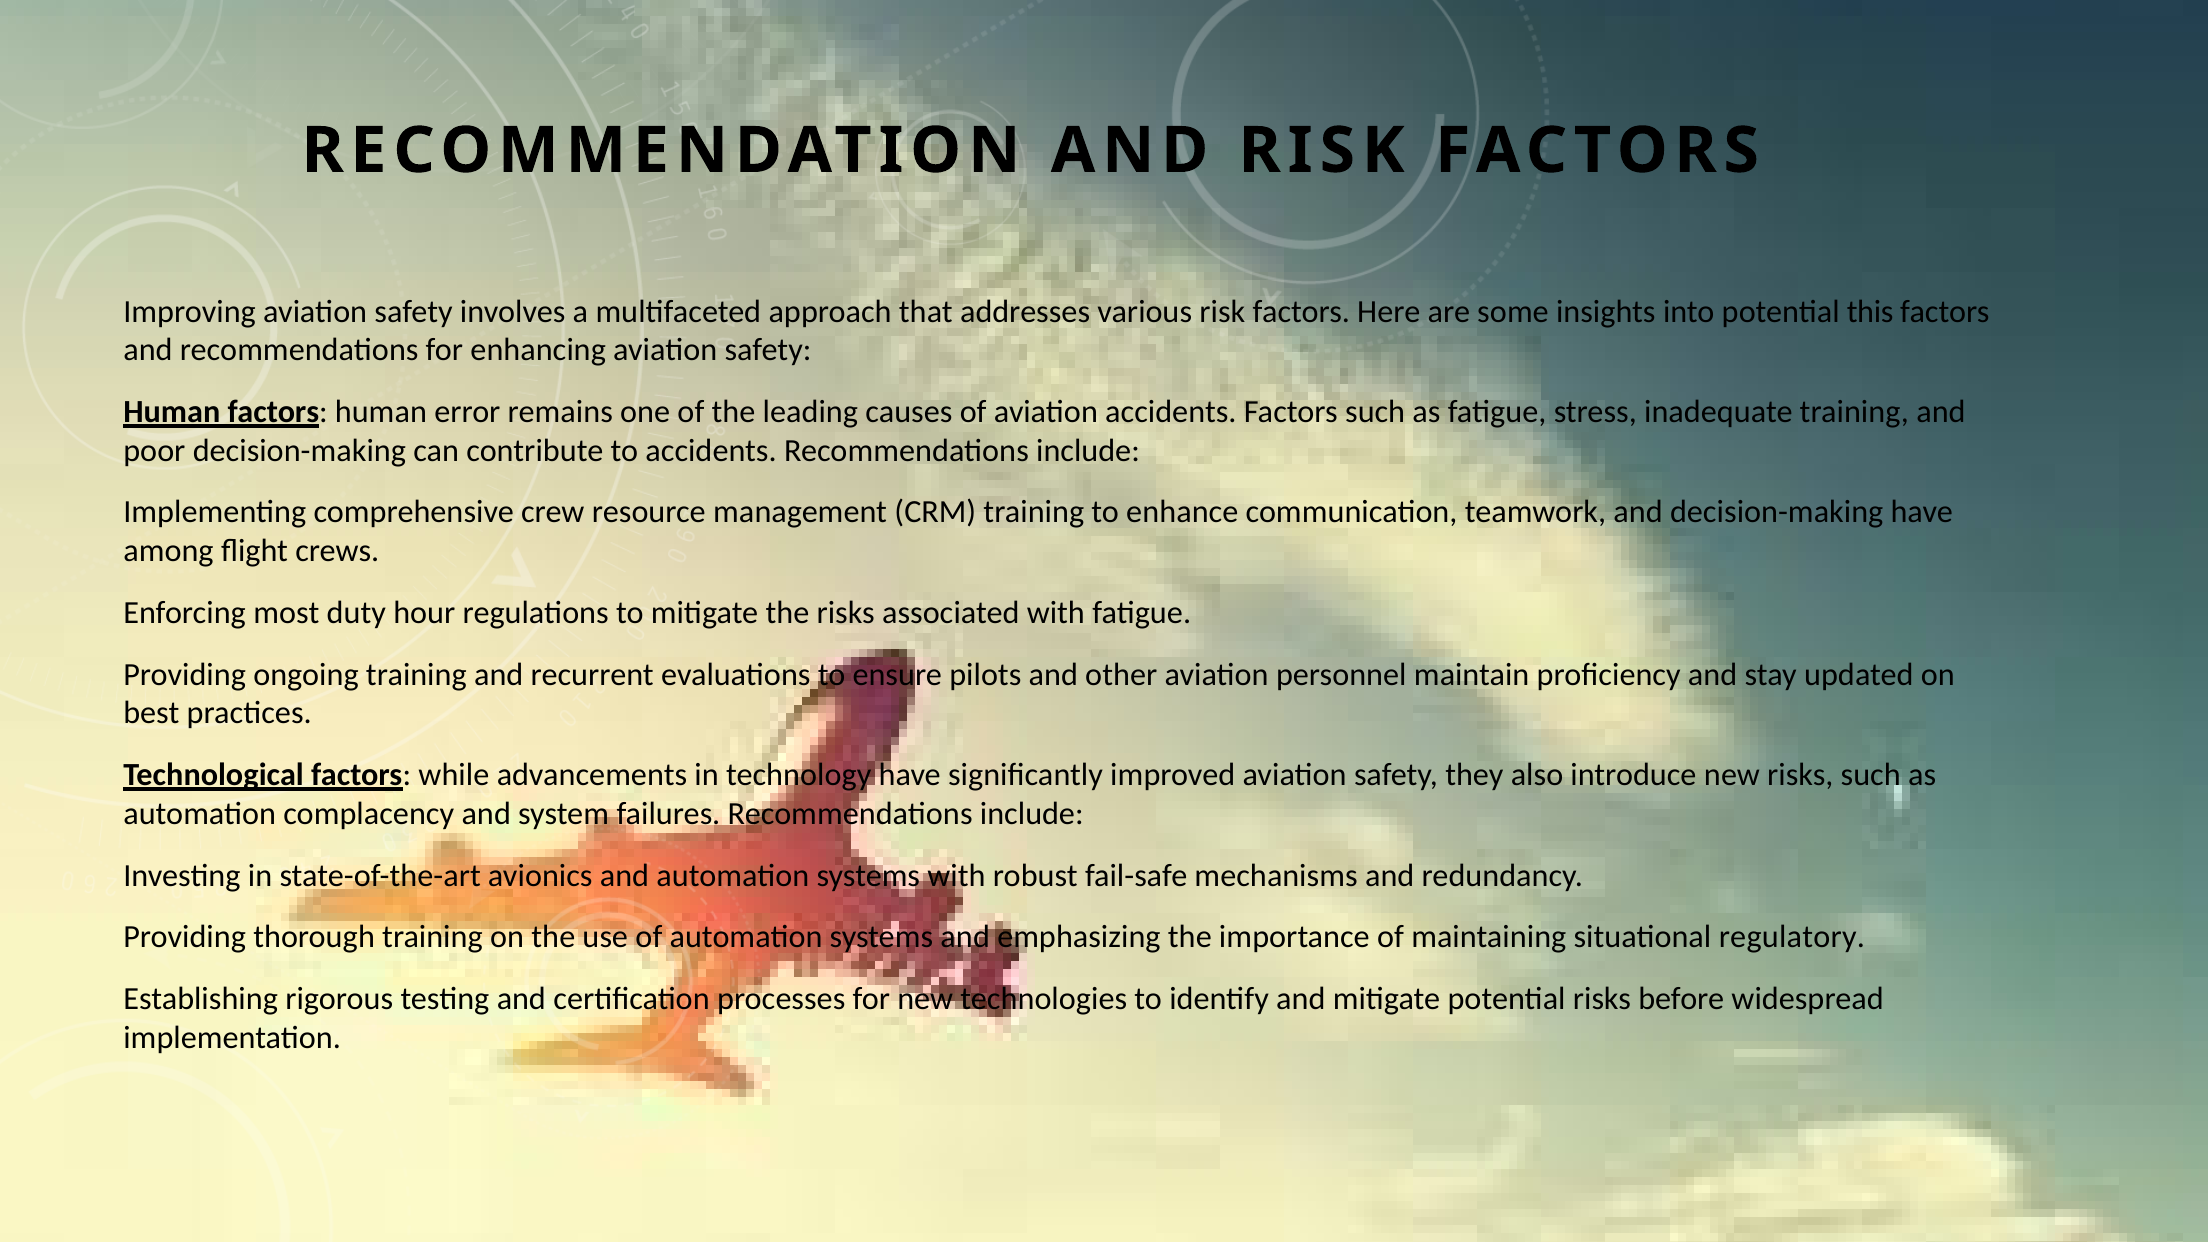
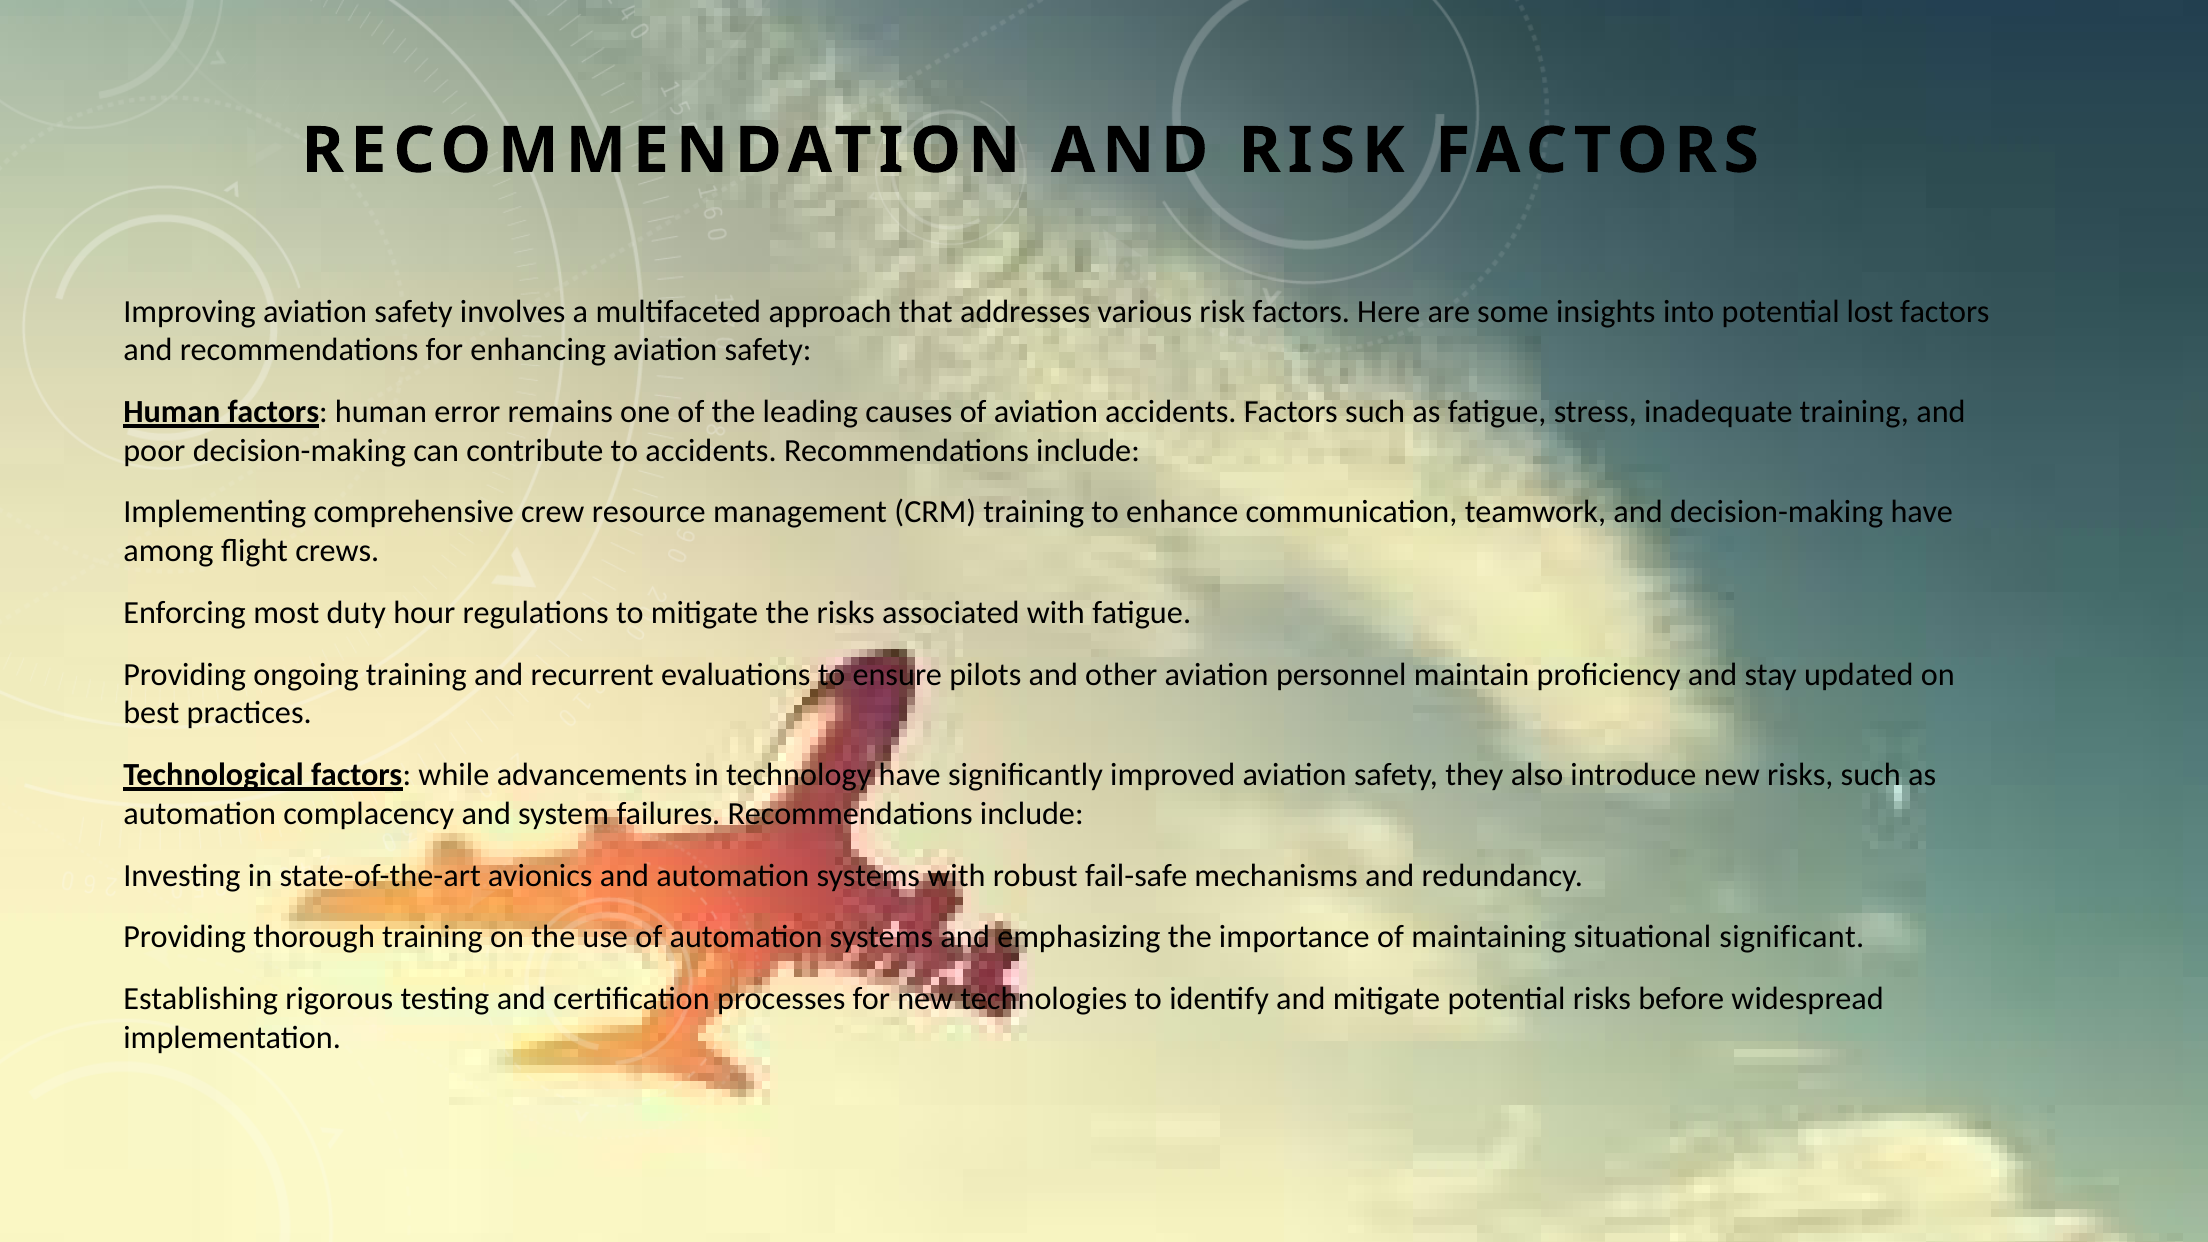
this: this -> lost
regulatory: regulatory -> significant
